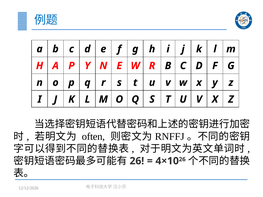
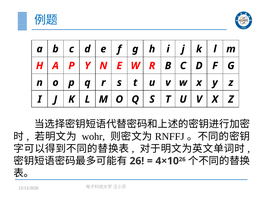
often: often -> wohr
